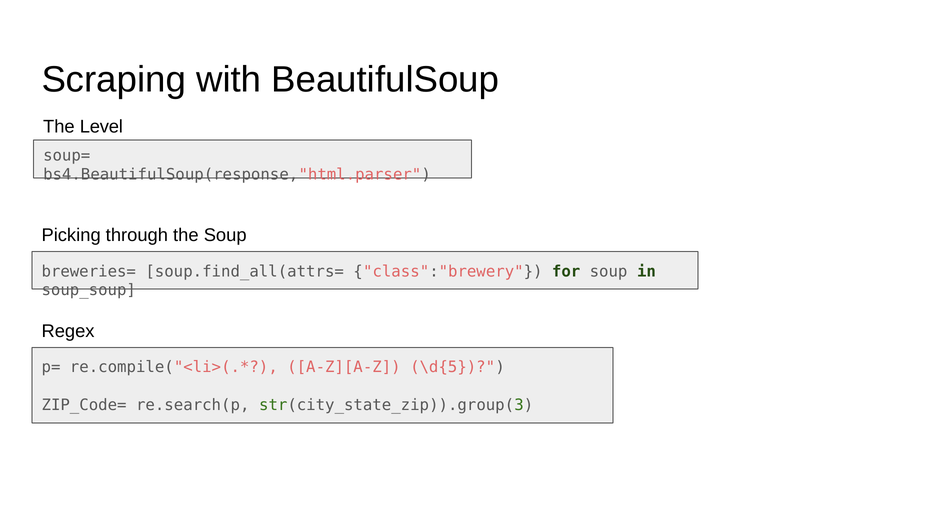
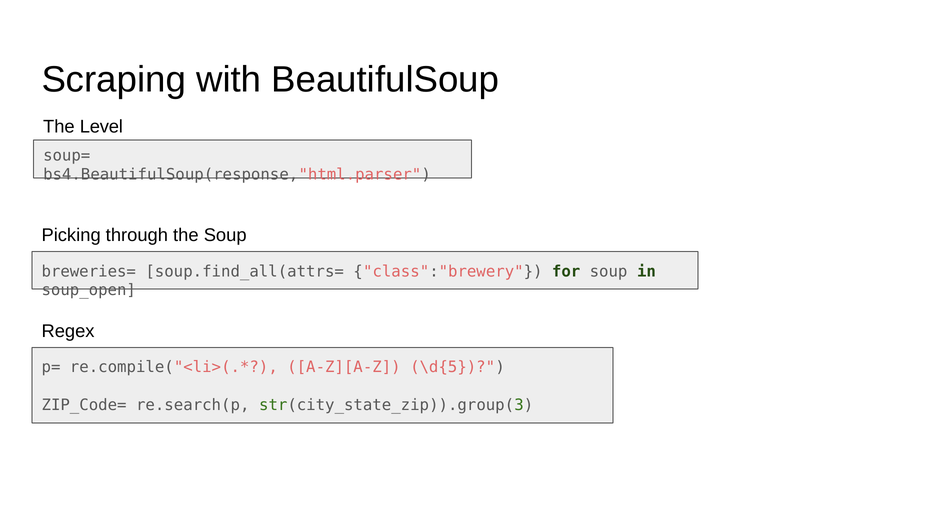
soup_soup: soup_soup -> soup_open
